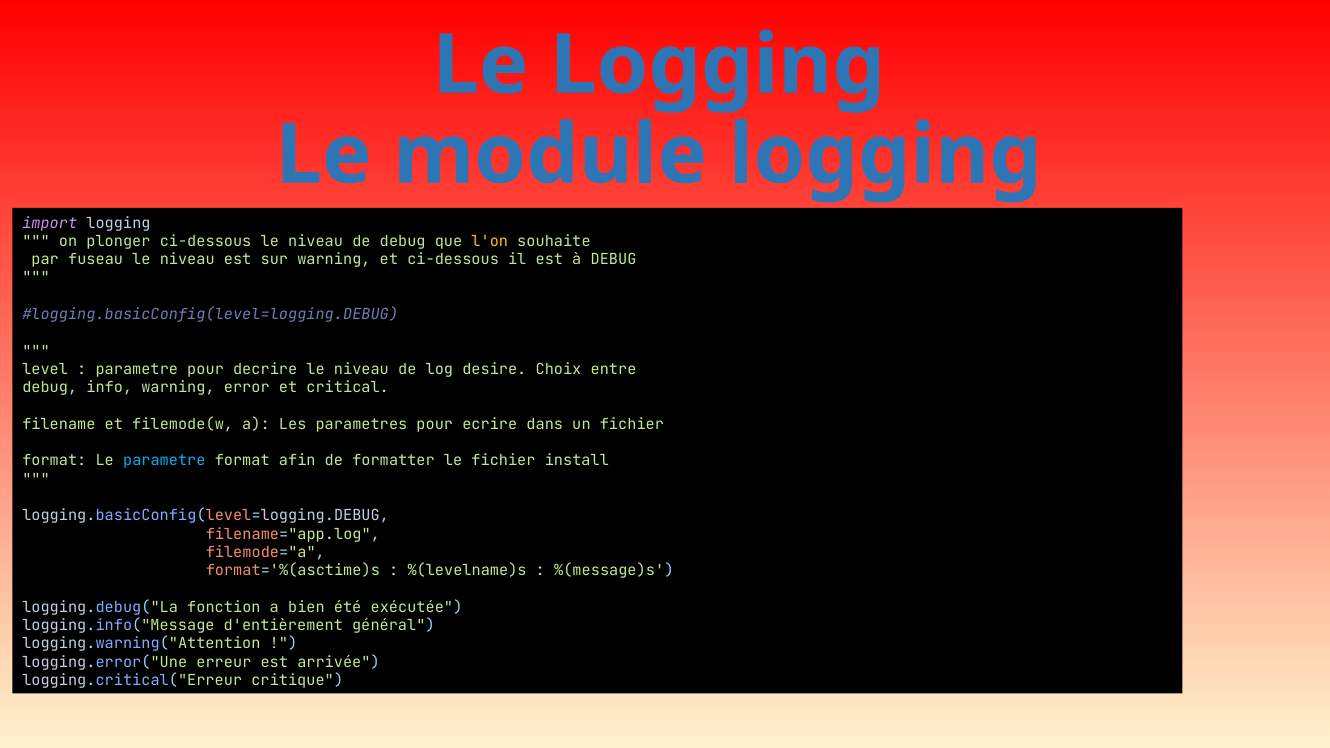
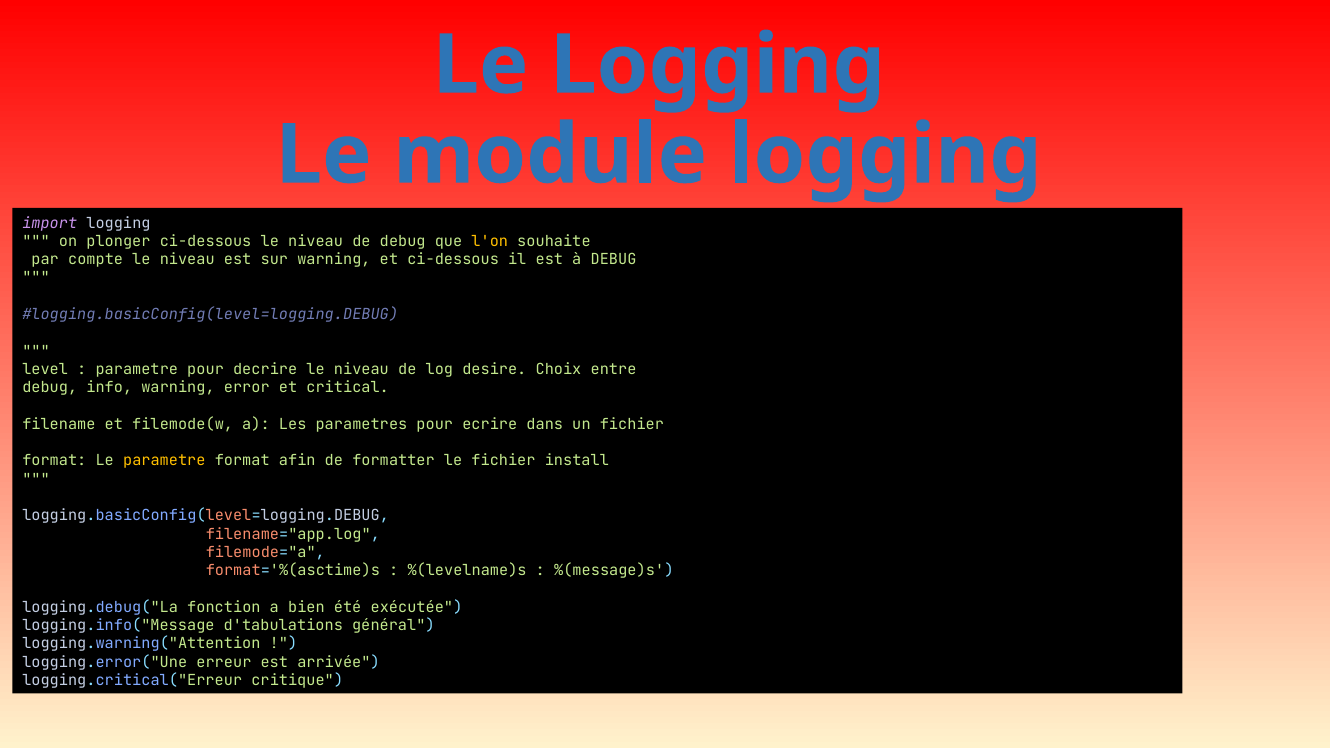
fuseau: fuseau -> compte
parametre at (164, 461) colour: light blue -> yellow
d'entièrement: d'entièrement -> d'tabulations
